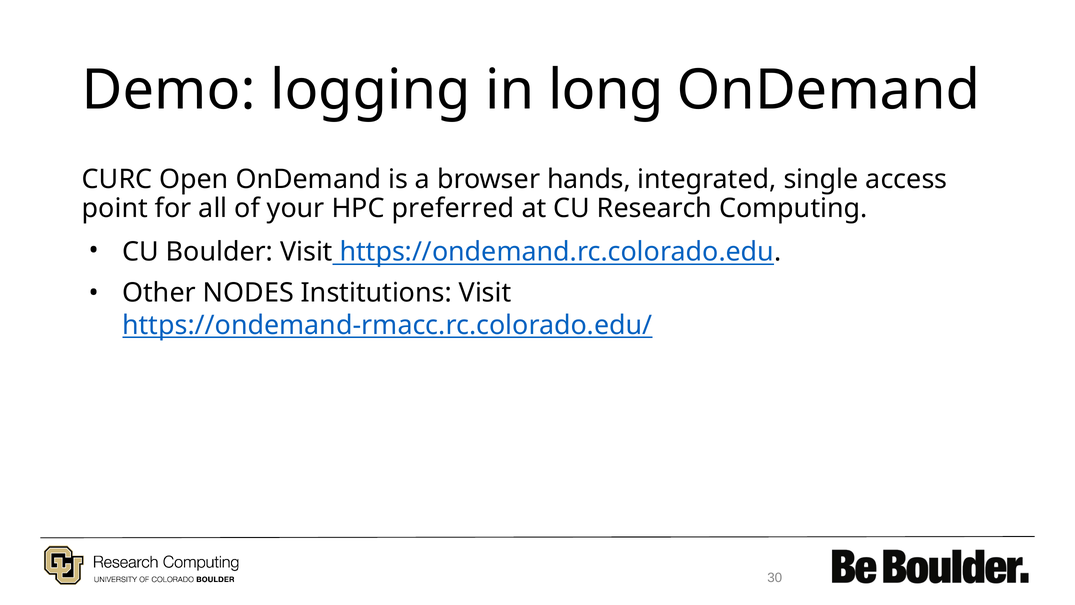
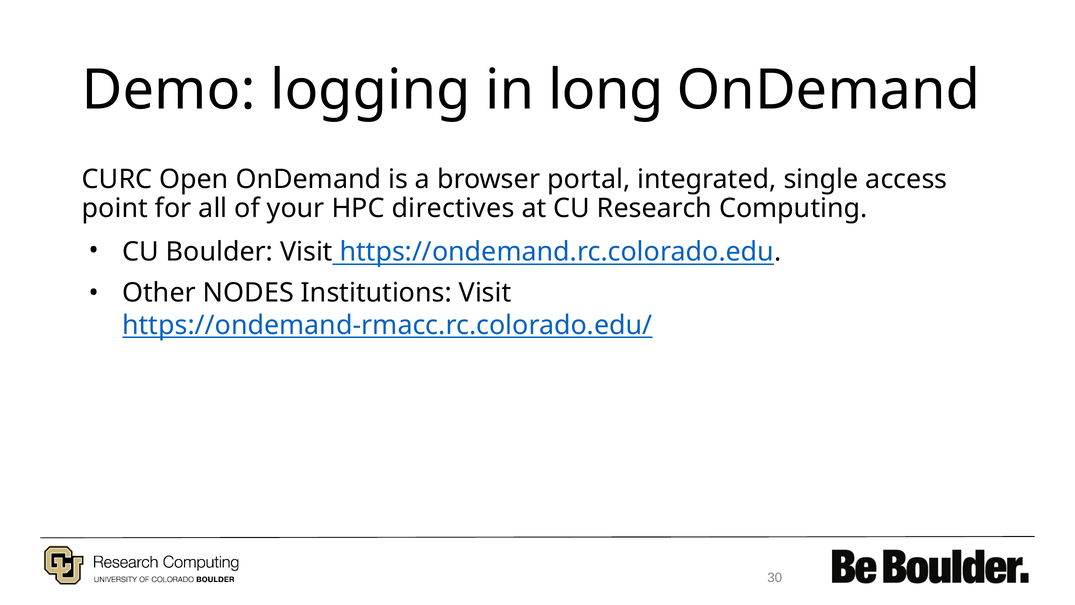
hands: hands -> portal
preferred: preferred -> directives
